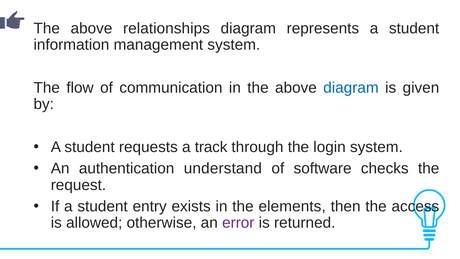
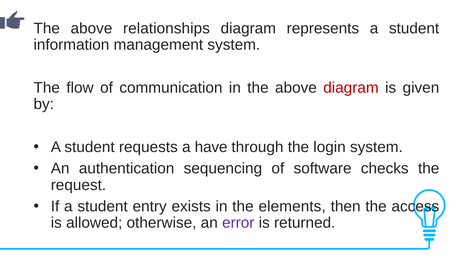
diagram at (351, 88) colour: blue -> red
track: track -> have
understand: understand -> sequencing
